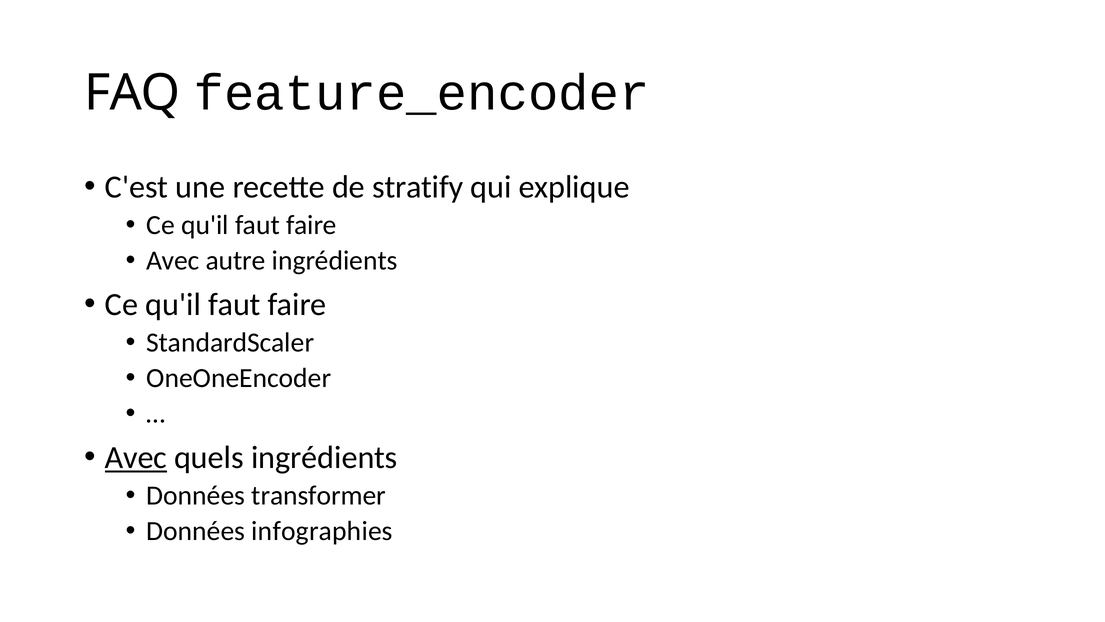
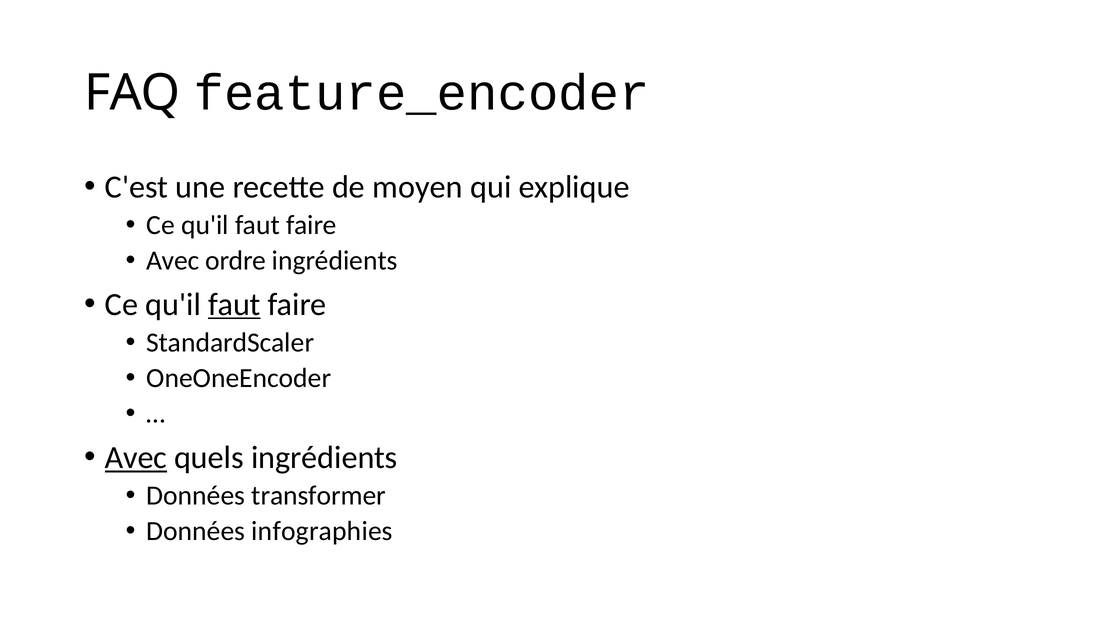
stratify: stratify -> moyen
autre: autre -> ordre
faut at (234, 304) underline: none -> present
